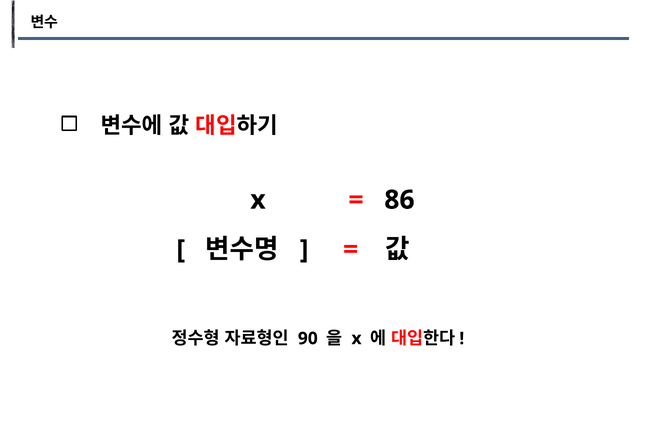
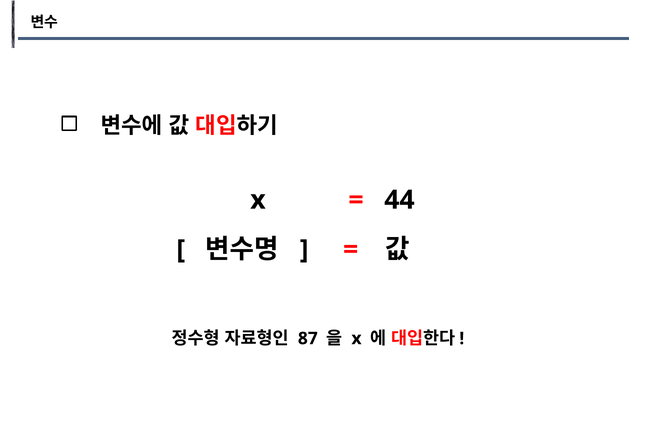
86: 86 -> 44
90: 90 -> 87
